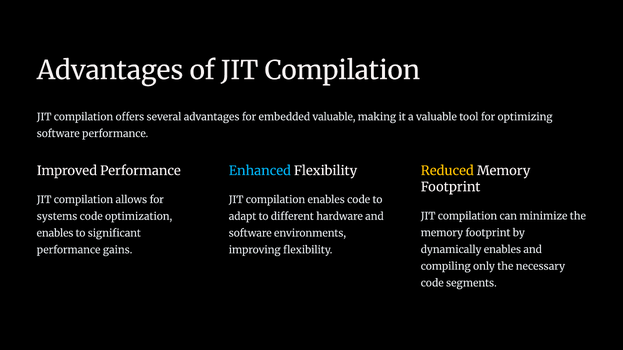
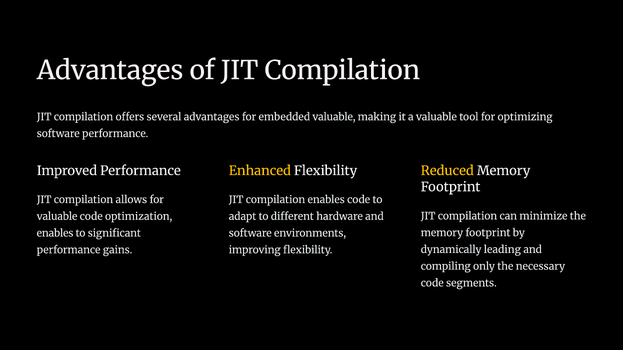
Enhanced colour: light blue -> yellow
systems at (57, 217): systems -> valuable
dynamically enables: enables -> leading
